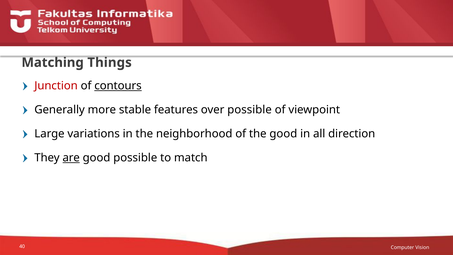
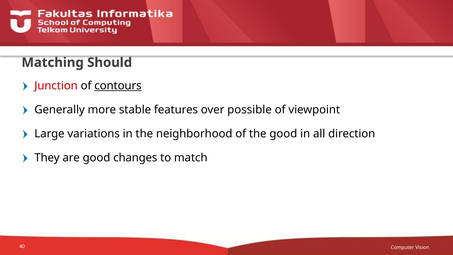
Things: Things -> Should
are underline: present -> none
good possible: possible -> changes
